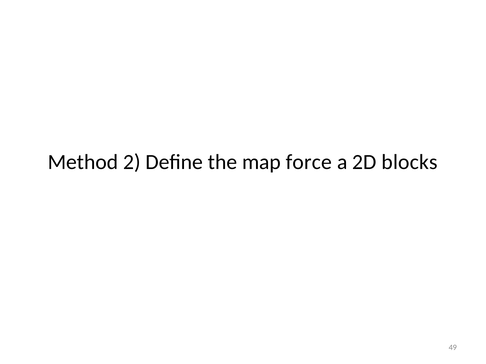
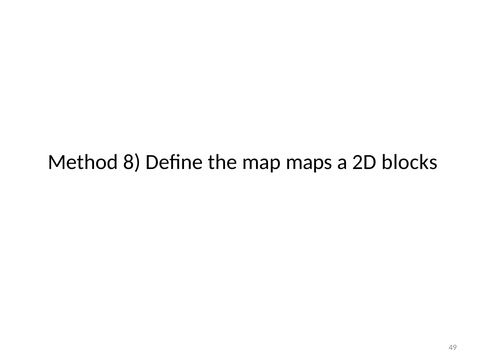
2: 2 -> 8
force: force -> maps
